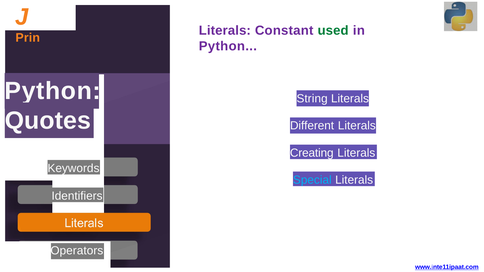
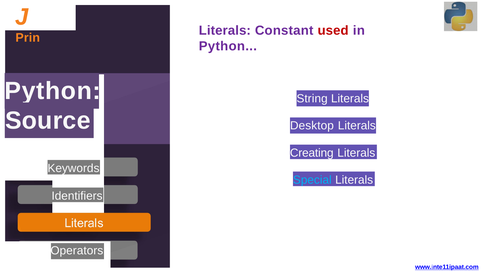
used colour: green -> red
Quotes: Quotes -> Source
Different: Different -> Desktop
